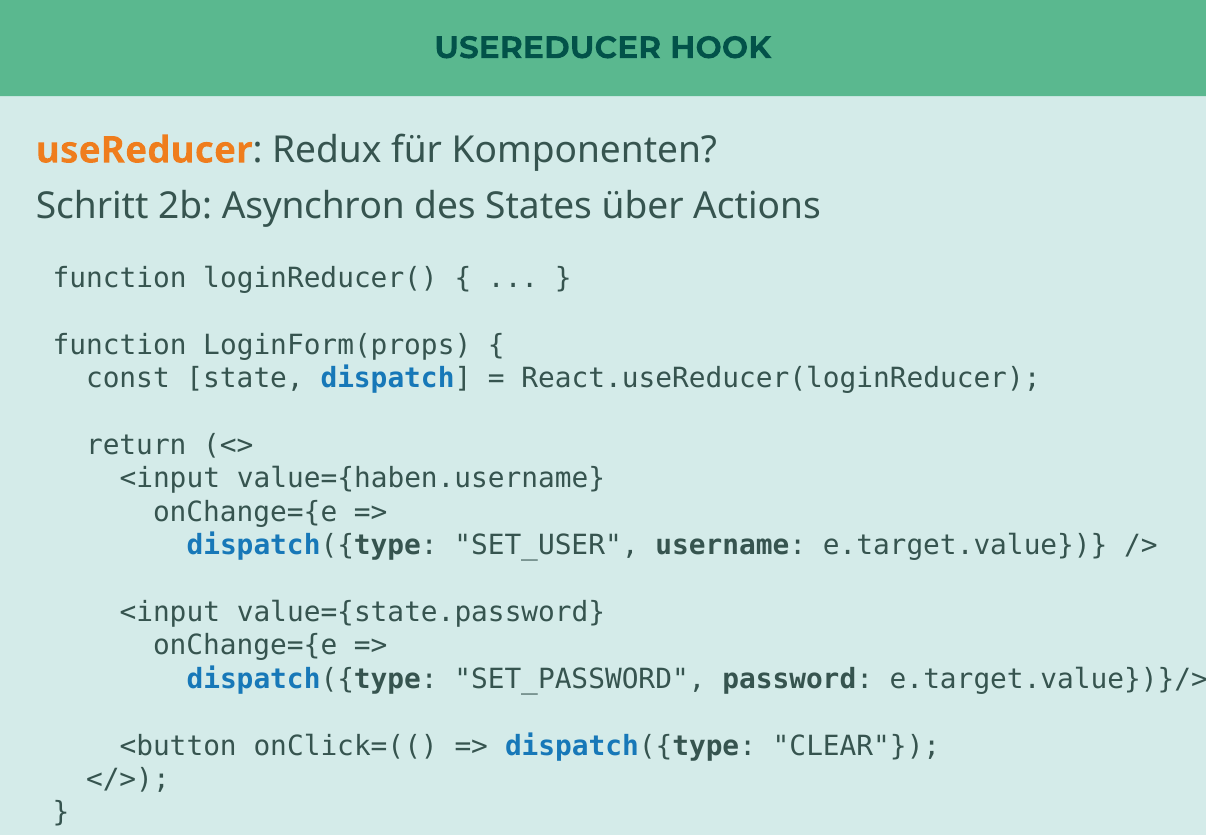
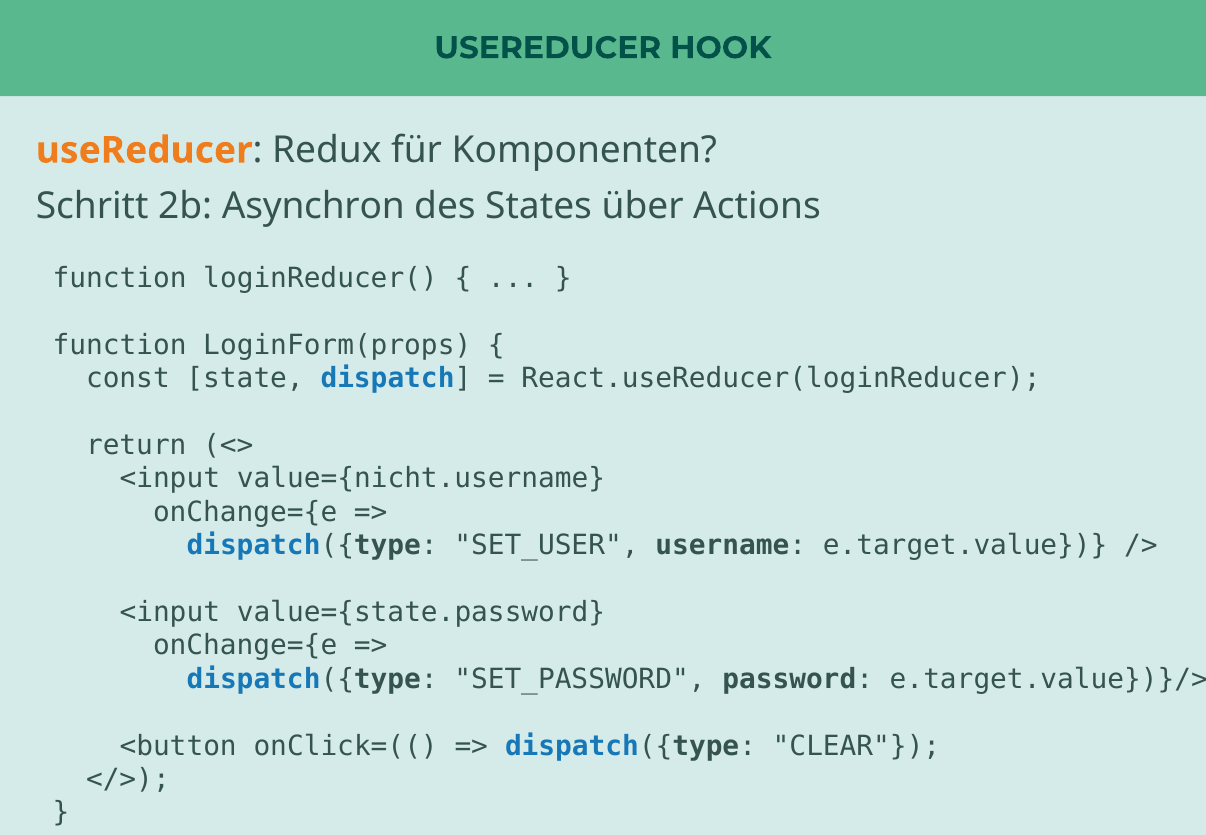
value={haben.username: value={haben.username -> value={nicht.username
